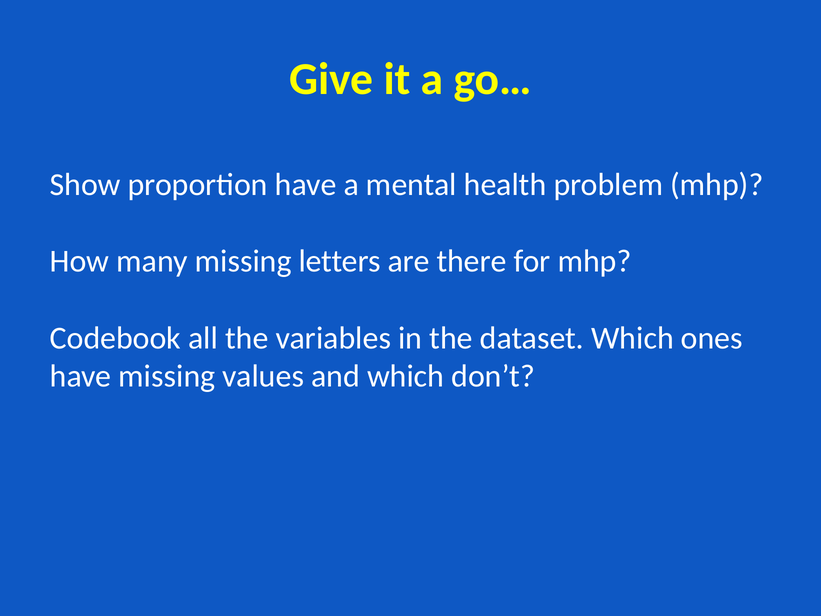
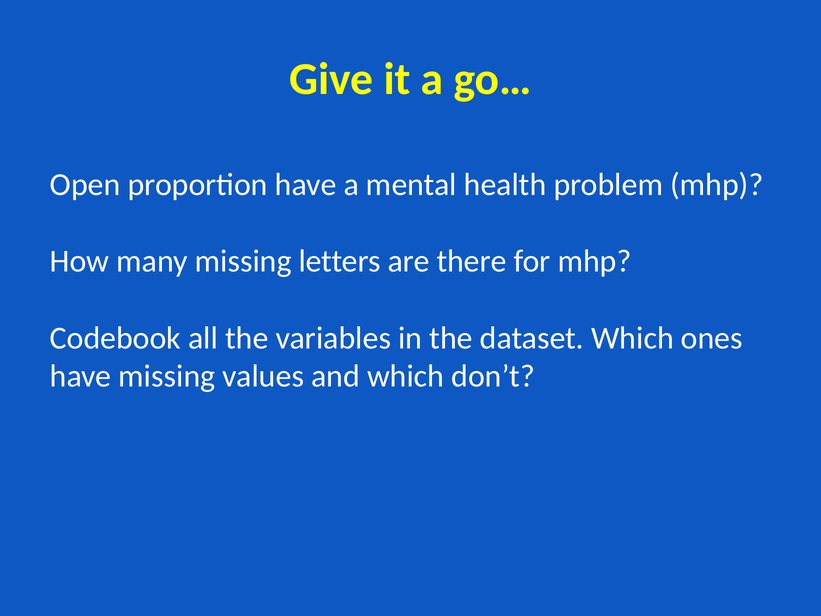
Show: Show -> Open
